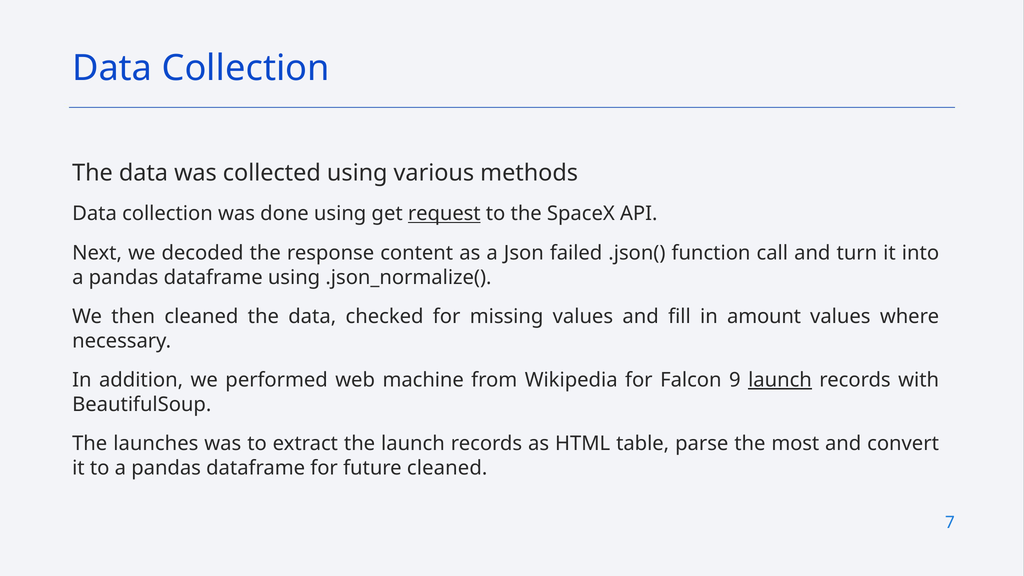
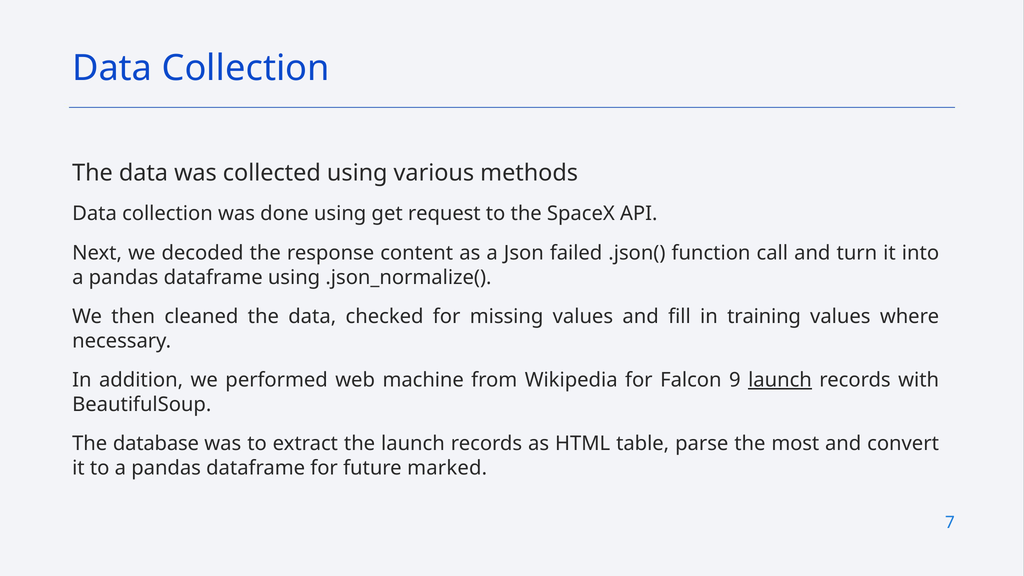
request underline: present -> none
amount: amount -> training
launches: launches -> database
future cleaned: cleaned -> marked
